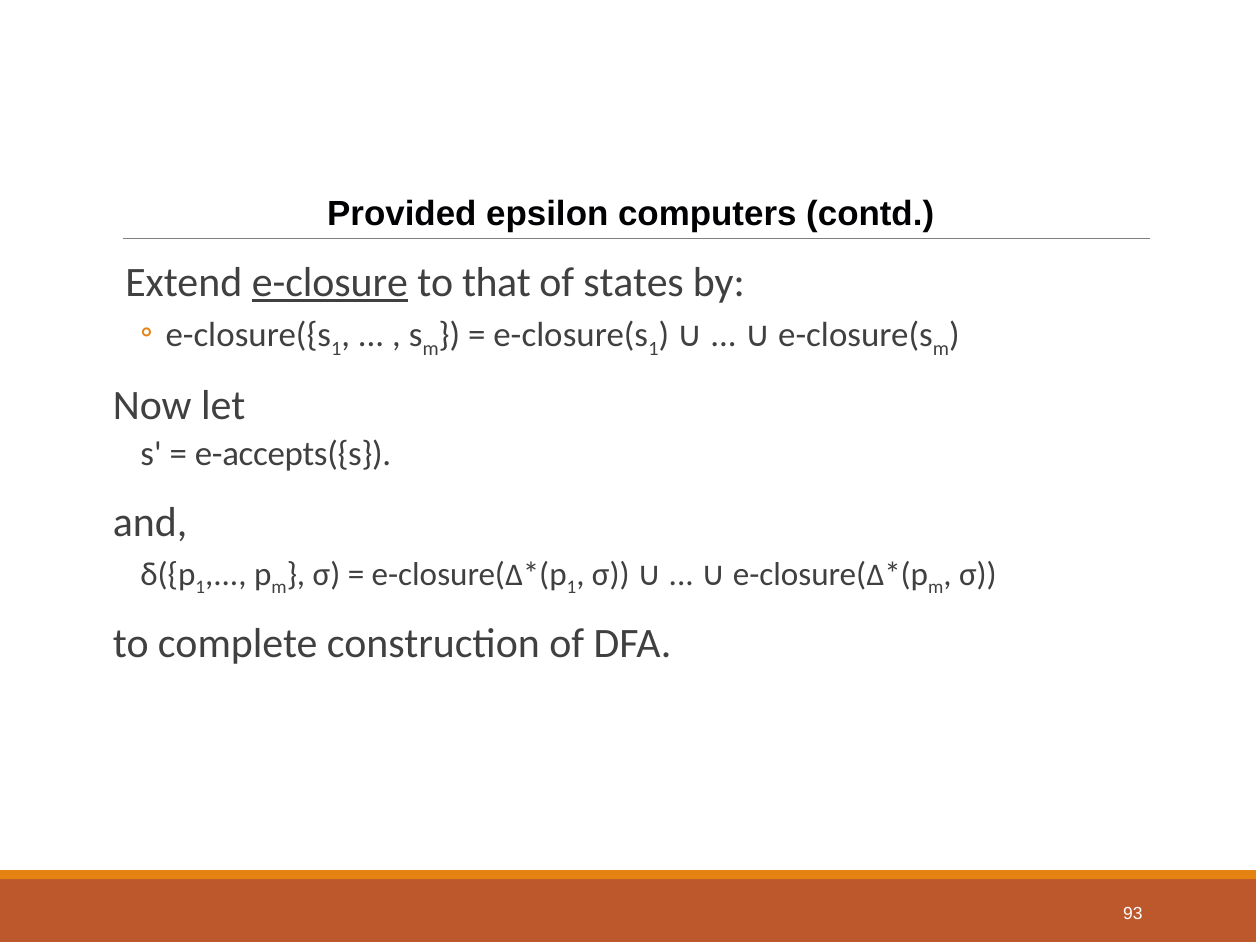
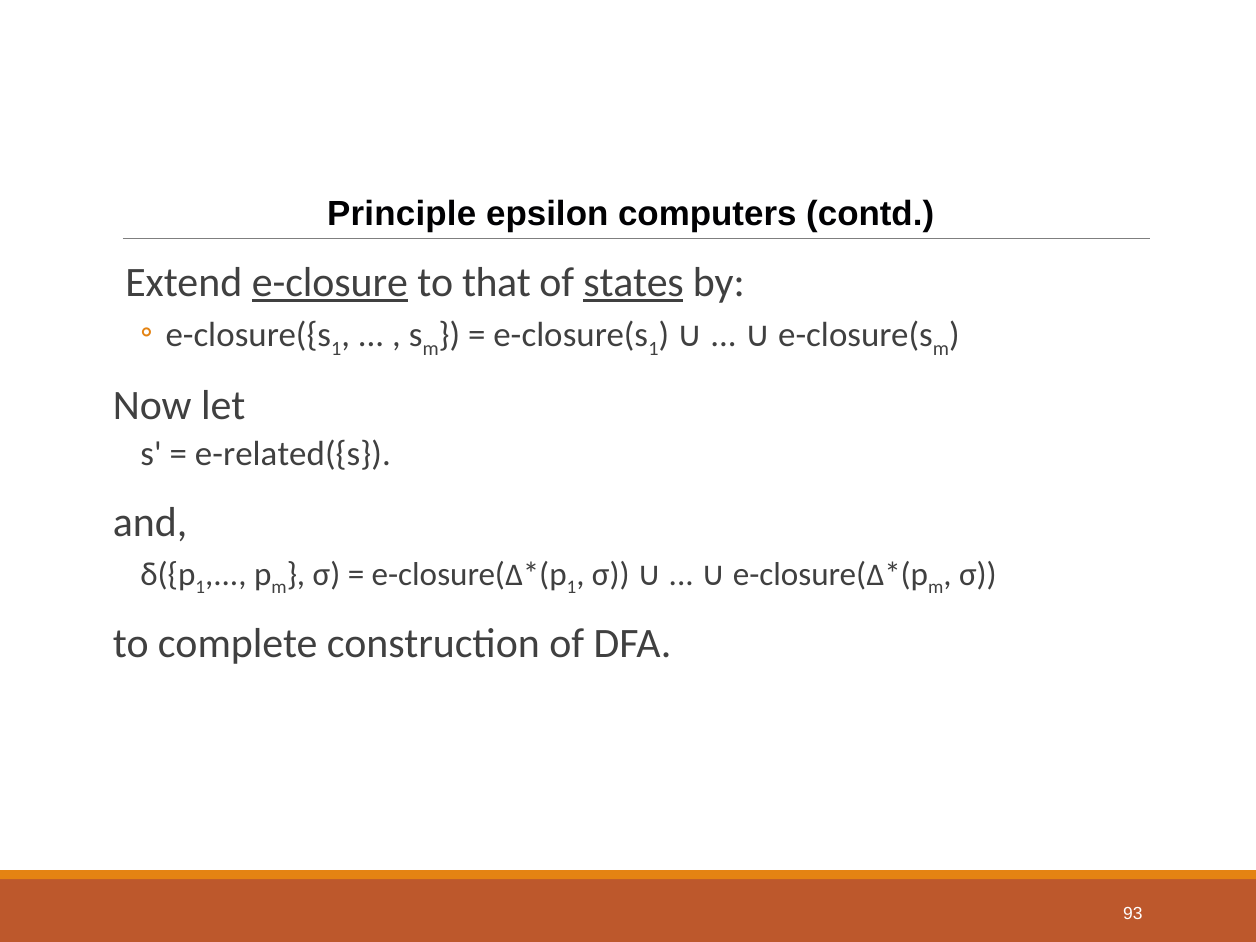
Provided: Provided -> Principle
states underline: none -> present
e-accepts({s: e-accepts({s -> e-related({s
